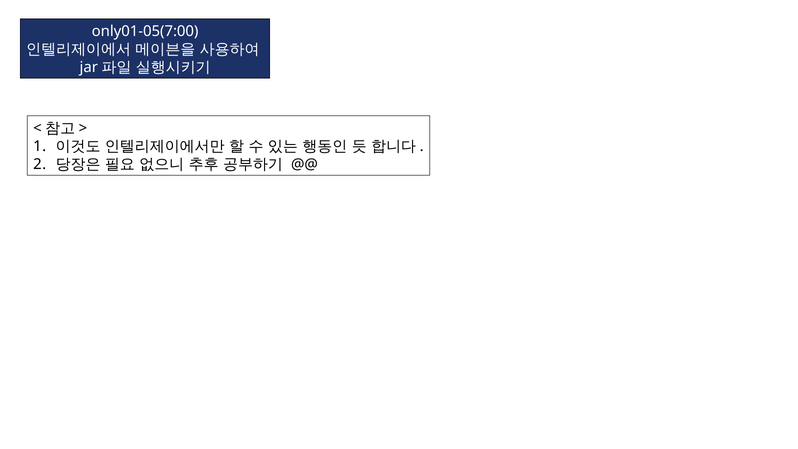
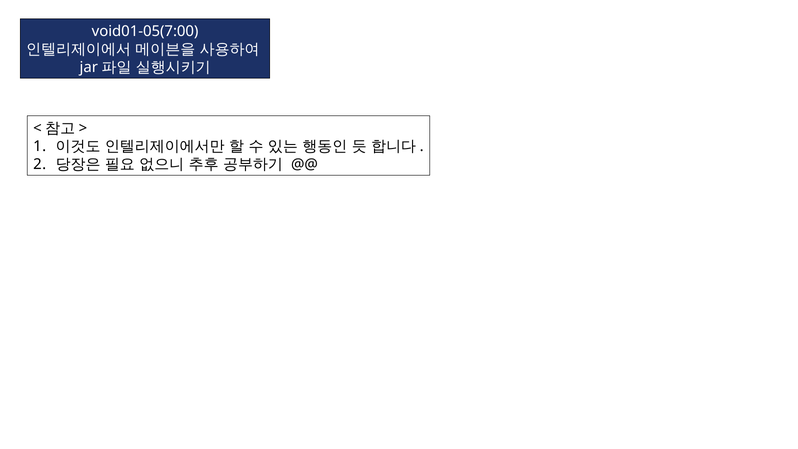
only01-05(7:00: only01-05(7:00 -> void01-05(7:00
